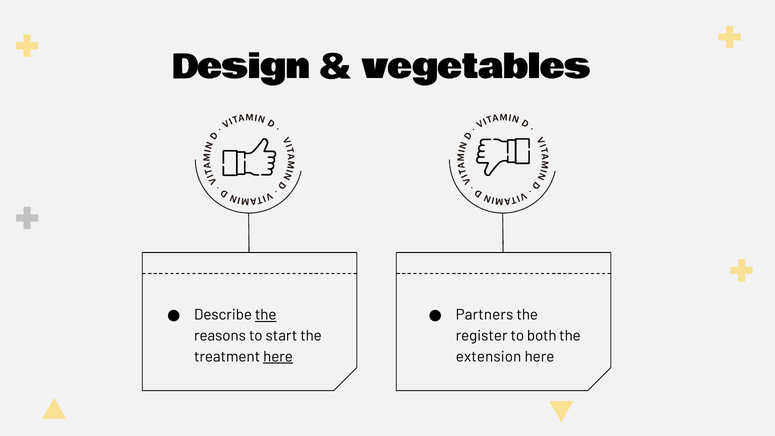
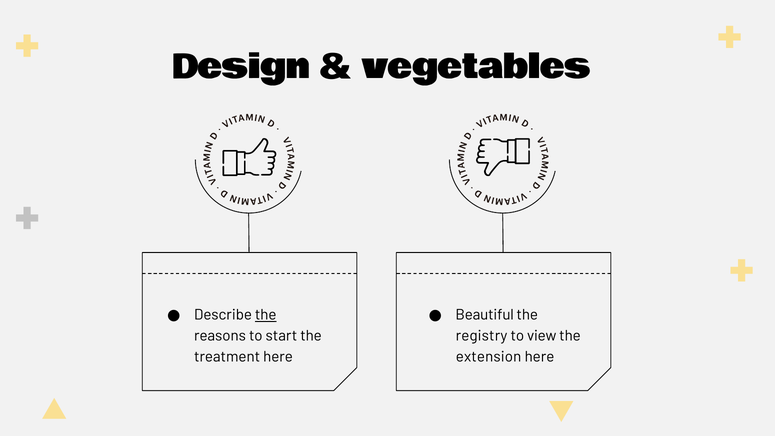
Partners: Partners -> Beautiful
register: register -> registry
both: both -> view
here at (278, 356) underline: present -> none
